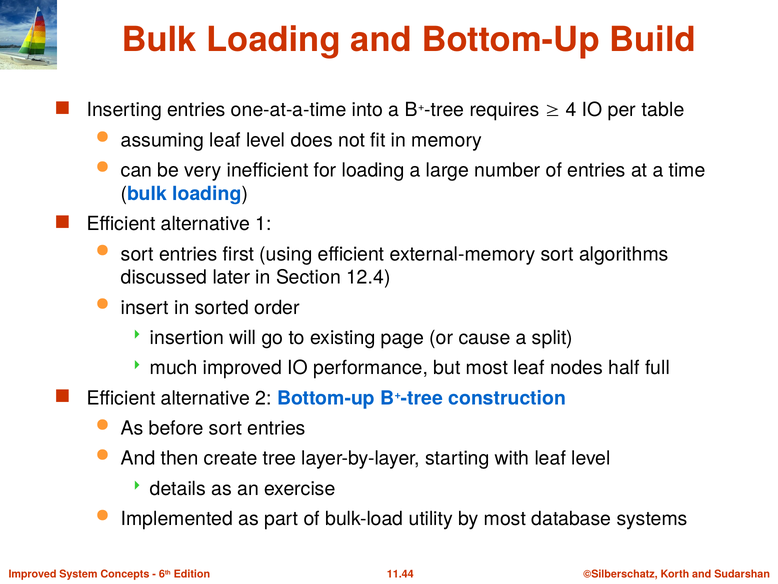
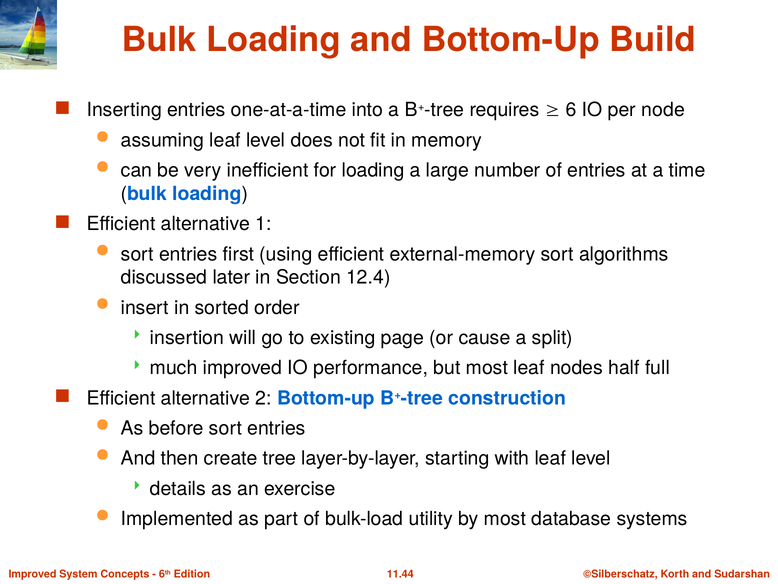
4: 4 -> 6
table: table -> node
